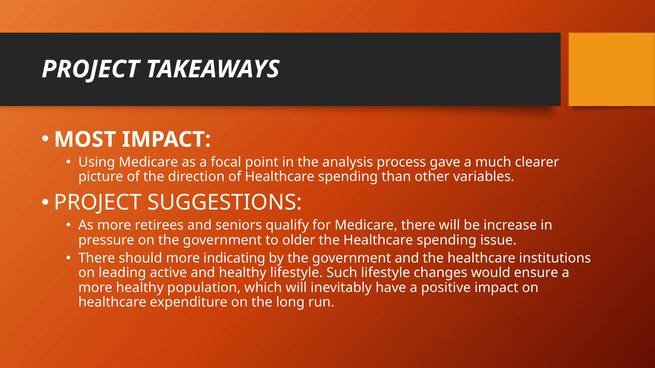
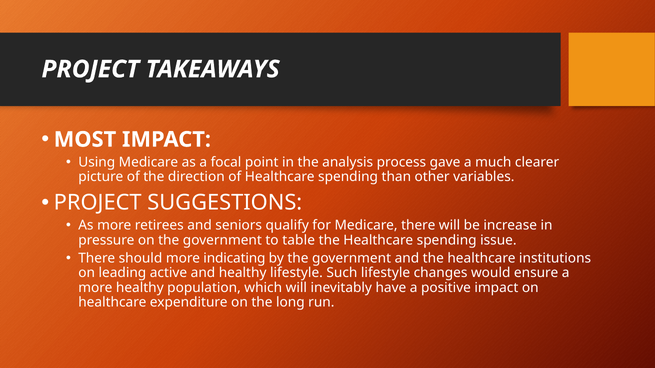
older: older -> table
